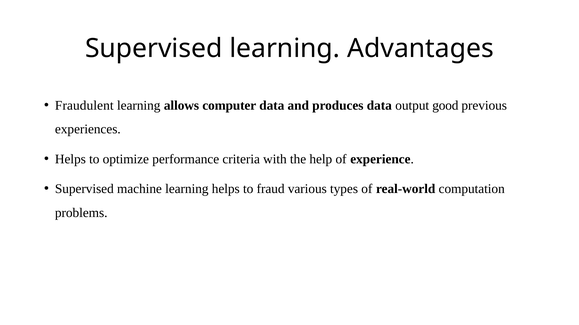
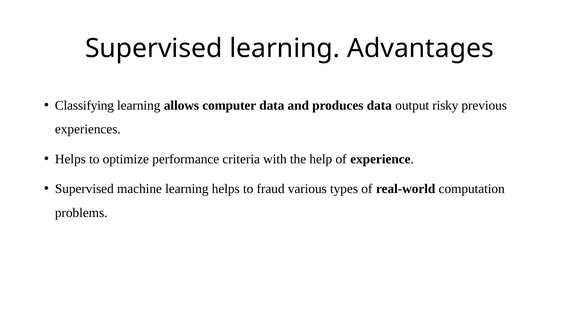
Fraudulent: Fraudulent -> Classifying
good: good -> risky
